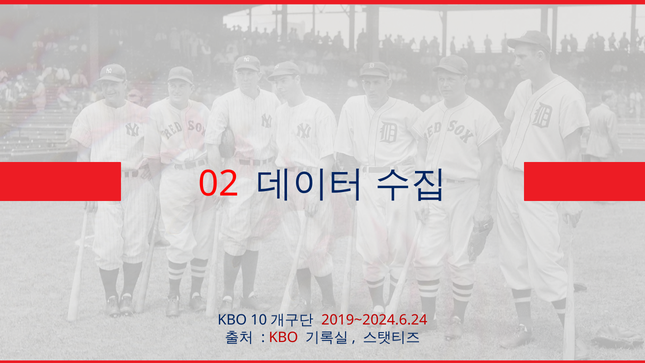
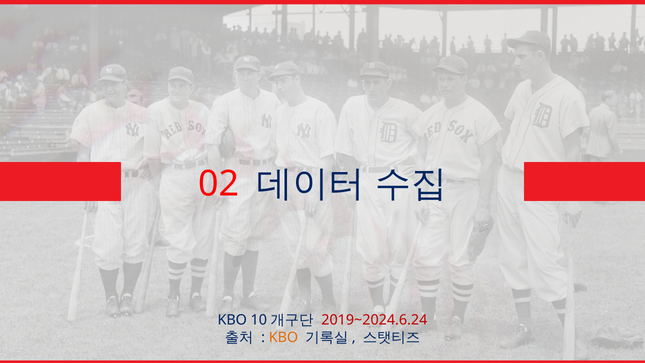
KBO at (283, 337) colour: red -> orange
